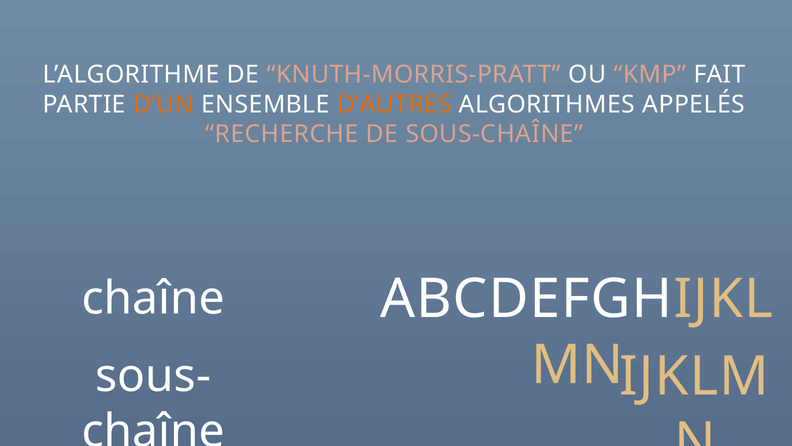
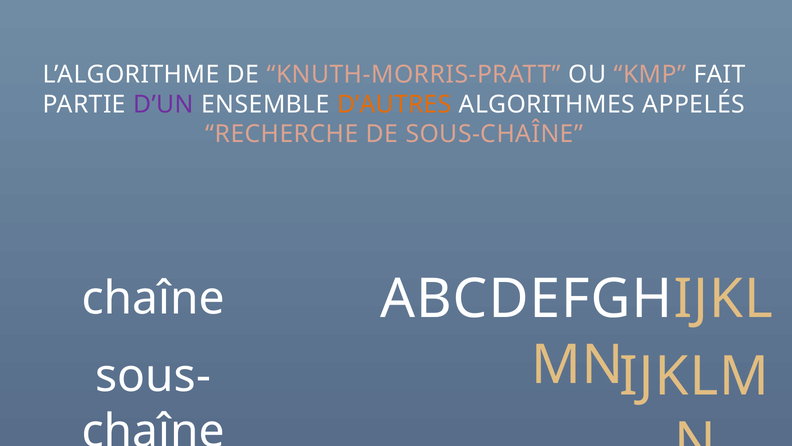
D’UN colour: orange -> purple
